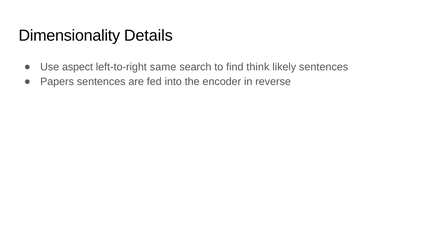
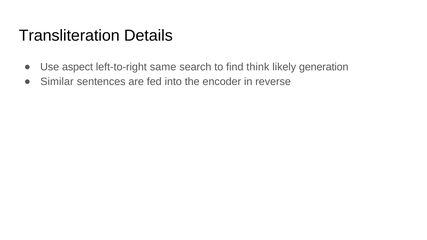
Dimensionality: Dimensionality -> Transliteration
likely sentences: sentences -> generation
Papers: Papers -> Similar
